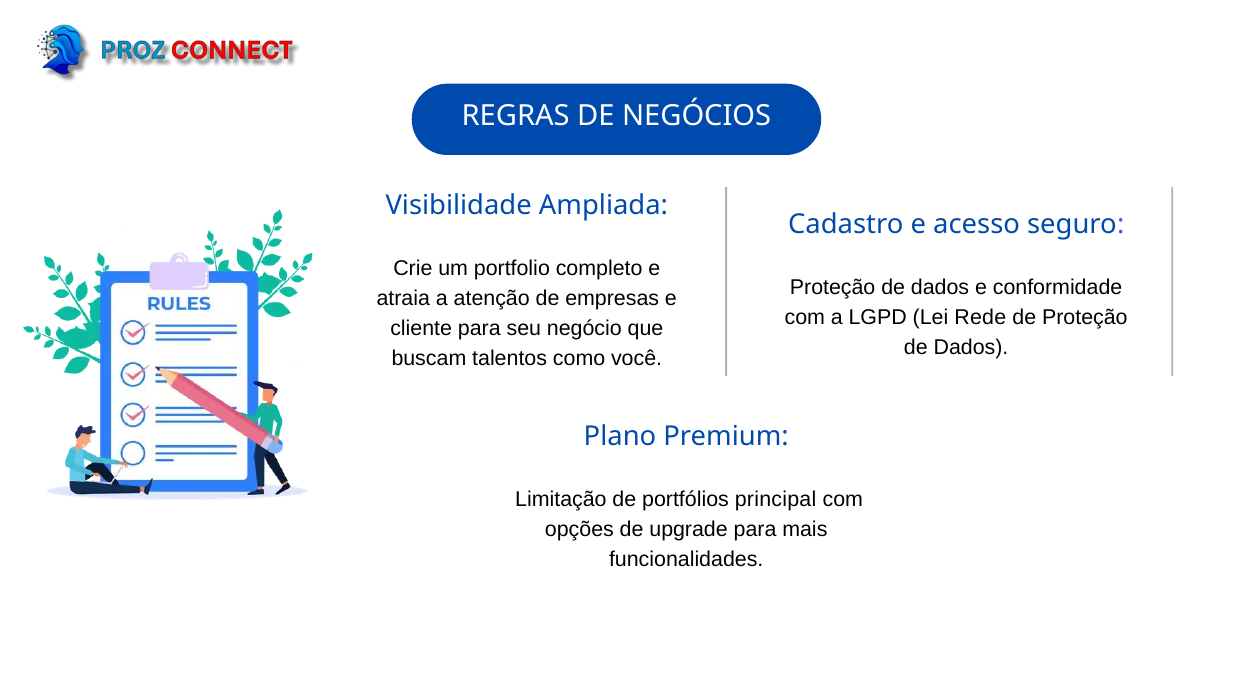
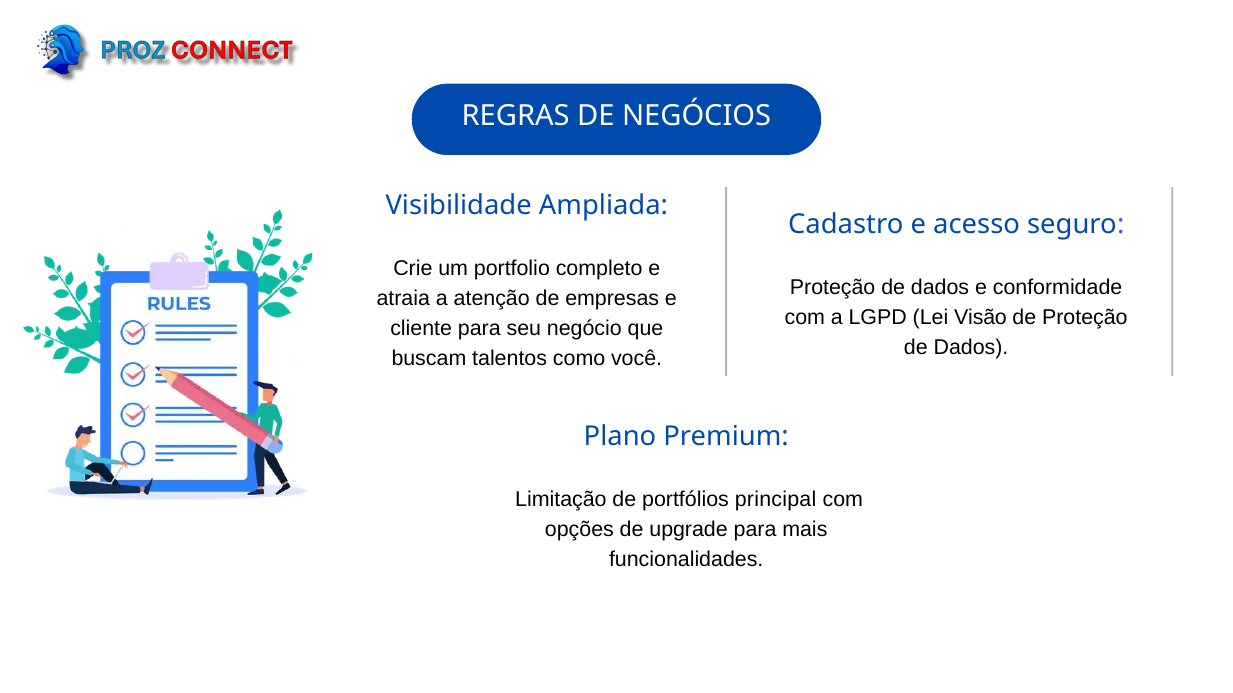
Rede: Rede -> Visão
